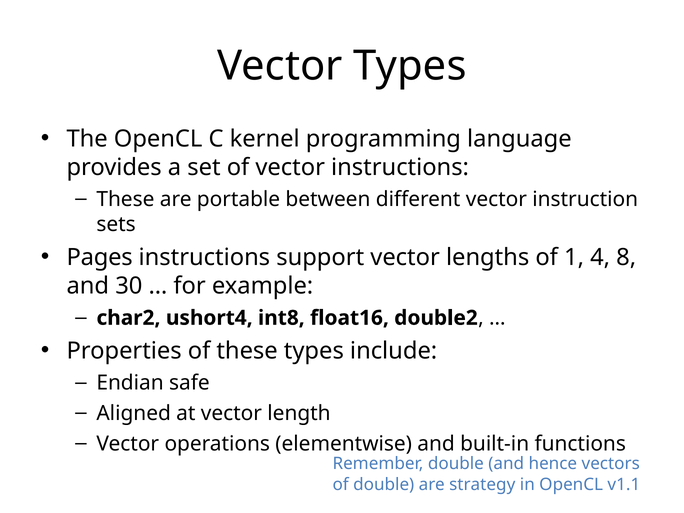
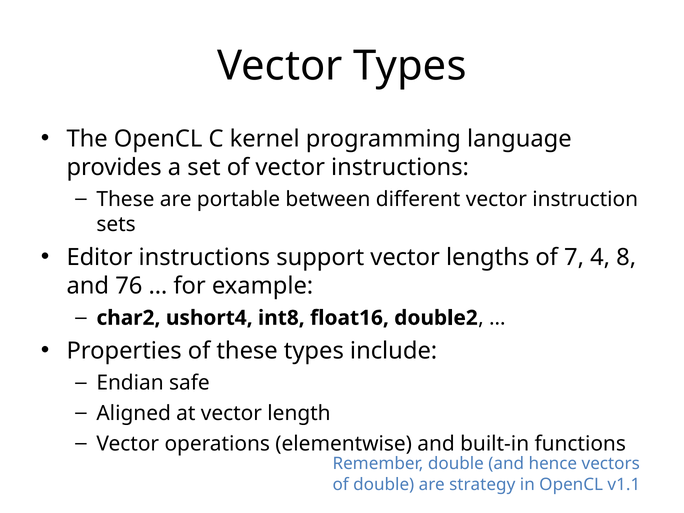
Pages: Pages -> Editor
1: 1 -> 7
30: 30 -> 76
